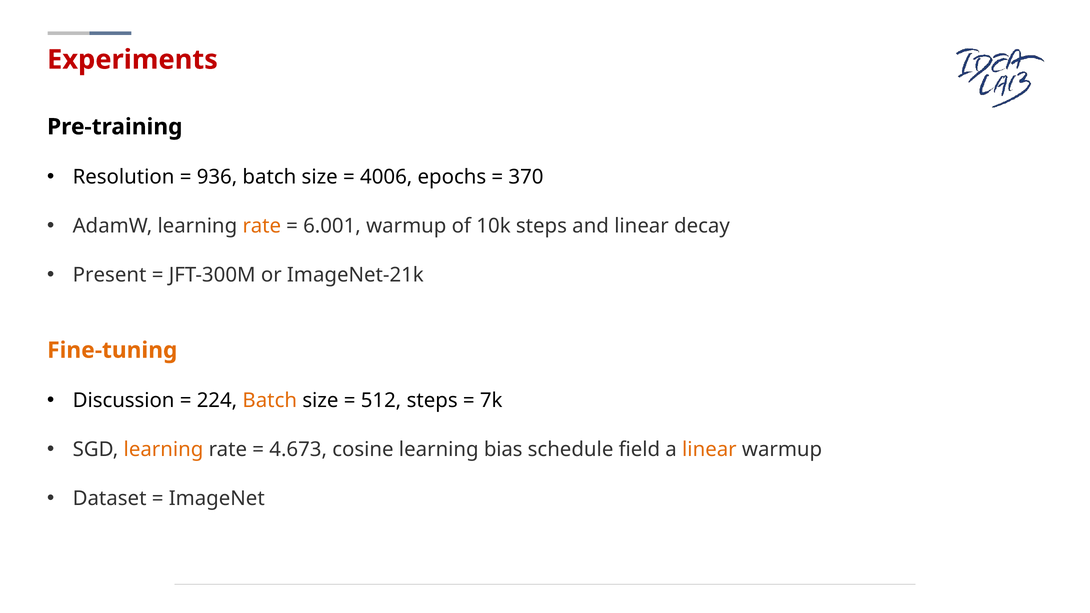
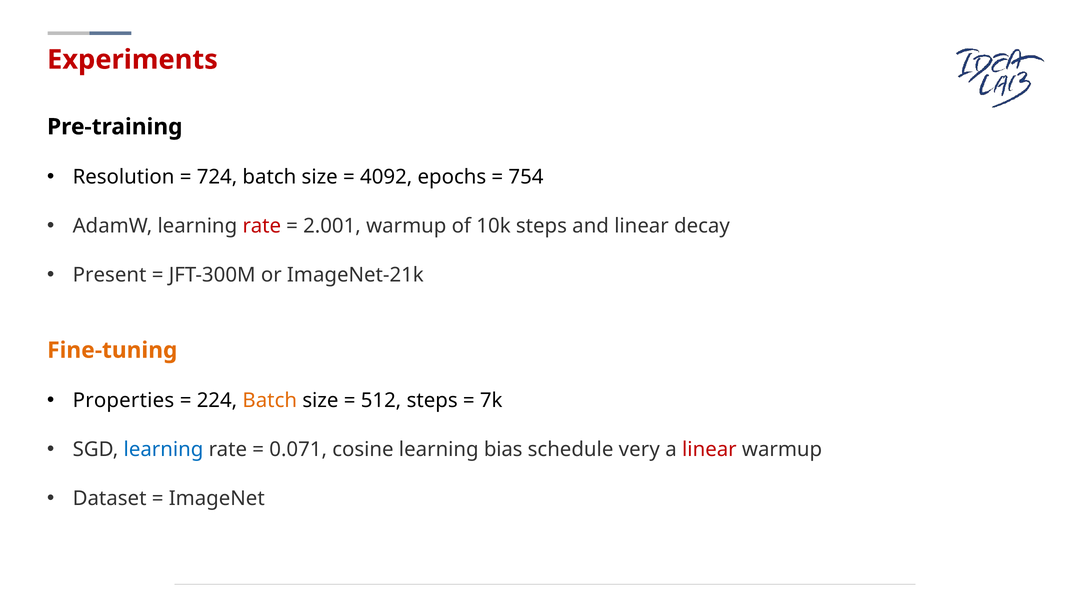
936: 936 -> 724
4006: 4006 -> 4092
370: 370 -> 754
rate at (262, 226) colour: orange -> red
6.001: 6.001 -> 2.001
Discussion: Discussion -> Properties
learning at (163, 450) colour: orange -> blue
4.673: 4.673 -> 0.071
field: field -> very
linear at (709, 450) colour: orange -> red
